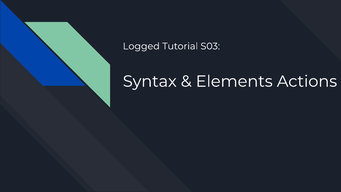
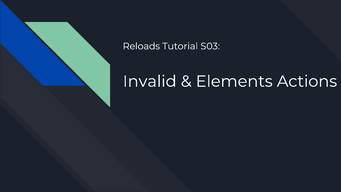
Logged: Logged -> Reloads
Syntax: Syntax -> Invalid
